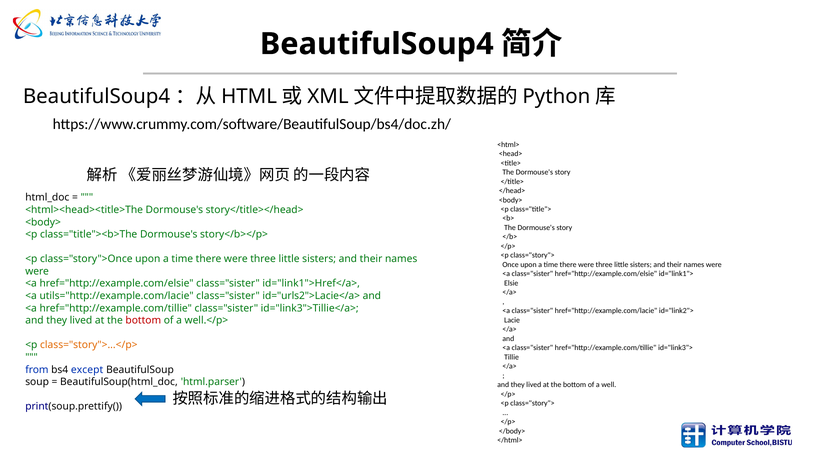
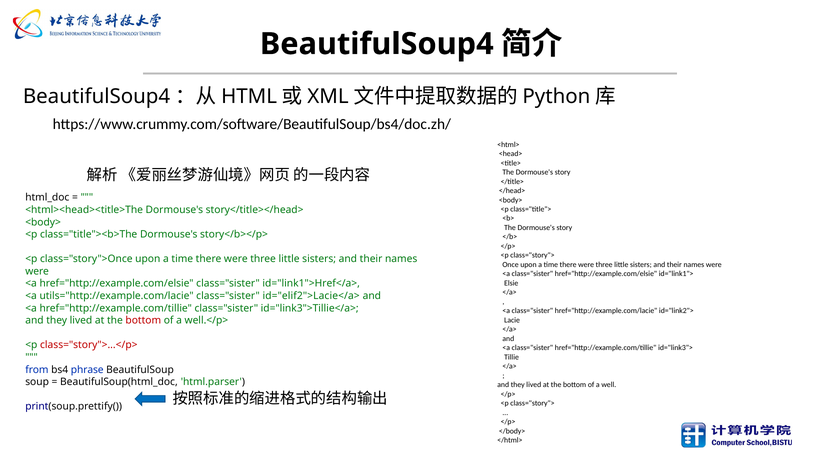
id="urls2">Lacie</a>: id="urls2">Lacie</a> -> id="elif2">Lacie</a>
class="story">...</p> colour: orange -> red
except: except -> phrase
